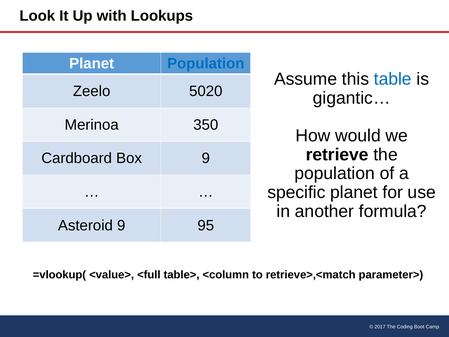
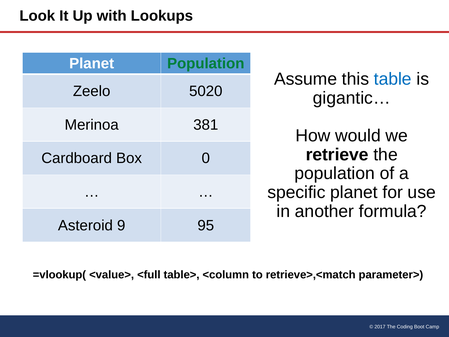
Population at (206, 64) colour: blue -> green
350: 350 -> 381
Box 9: 9 -> 0
